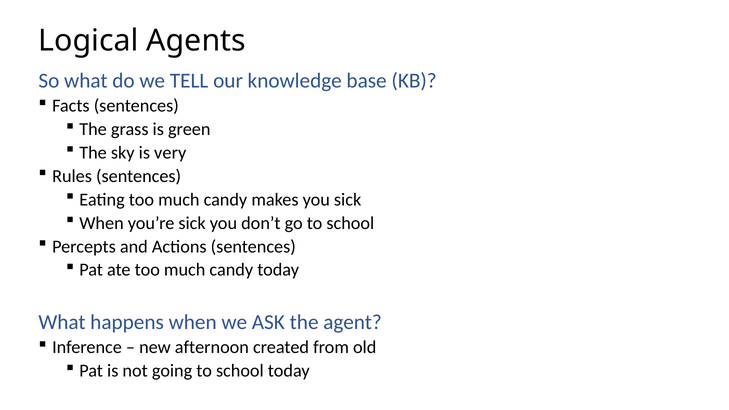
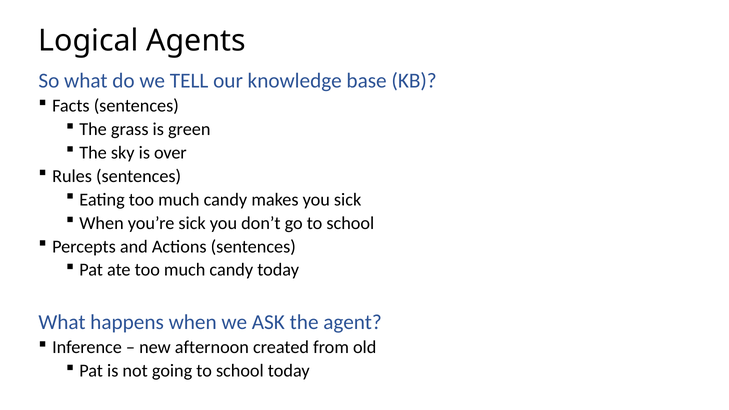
very: very -> over
